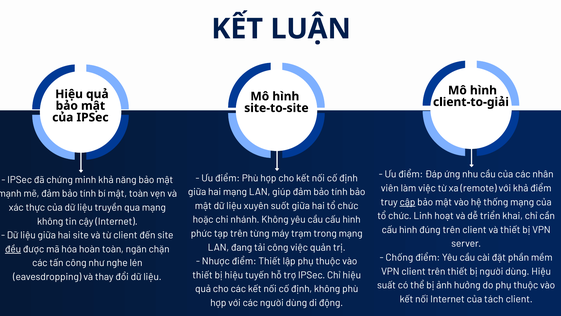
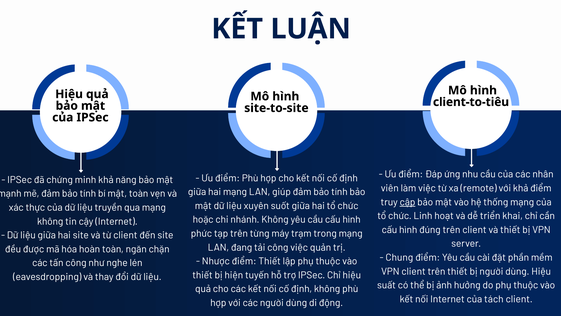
client-to-giải: client-to-giải -> client-to-tiêu
đều underline: present -> none
Chống: Chống -> Chung
bị hiệu: hiệu -> hiện
